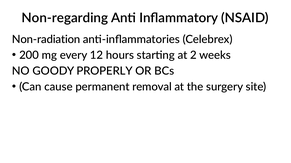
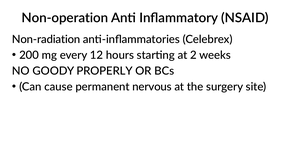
Non-regarding: Non-regarding -> Non-operation
removal: removal -> nervous
